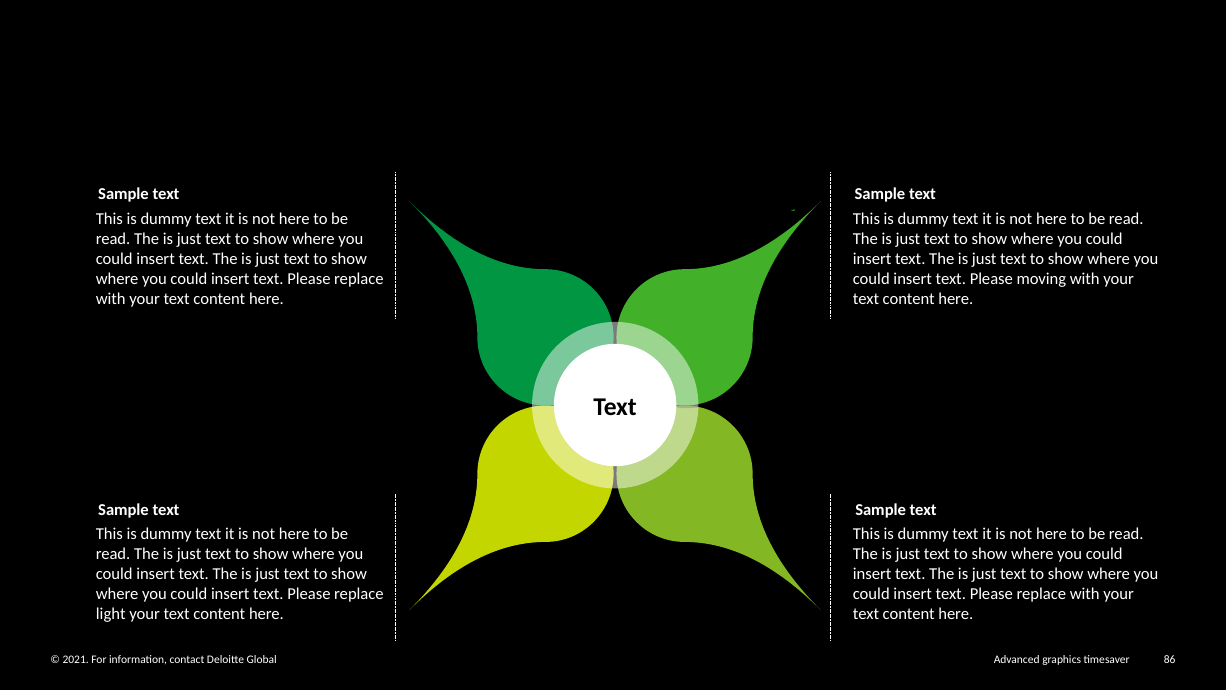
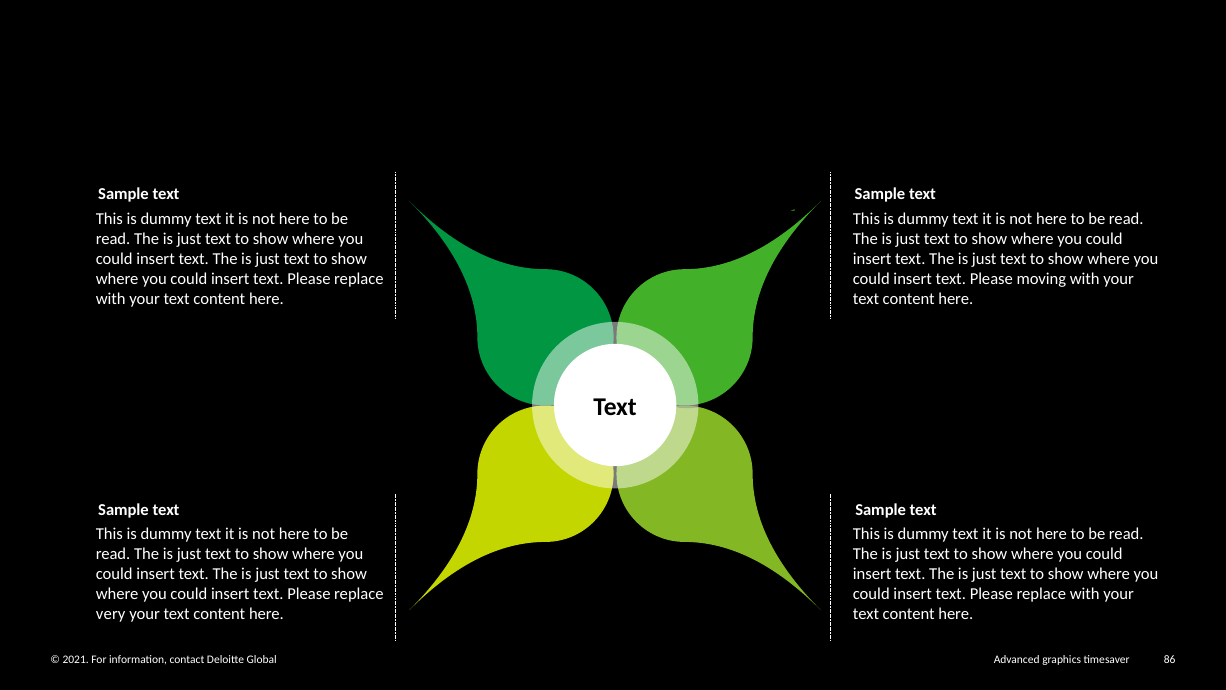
light: light -> very
